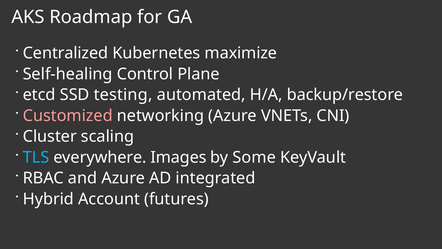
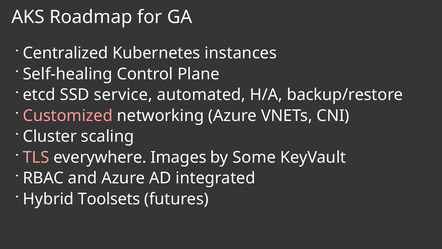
maximize: maximize -> instances
testing: testing -> service
TLS colour: light blue -> pink
Account: Account -> Toolsets
